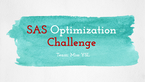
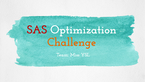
Challenge colour: red -> orange
